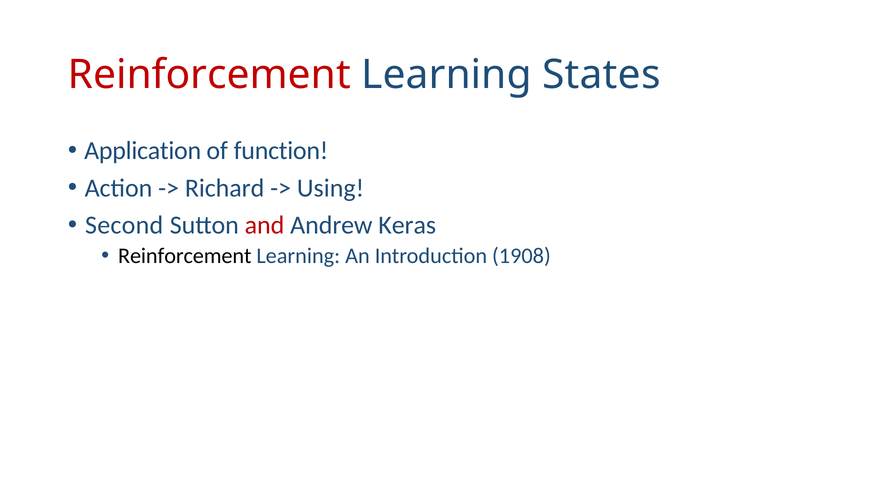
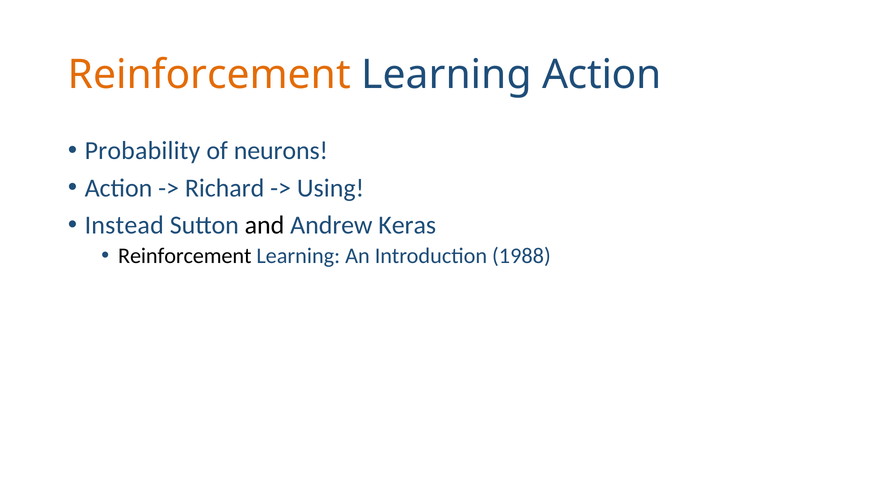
Reinforcement at (209, 75) colour: red -> orange
Learning States: States -> Action
Application: Application -> Probability
function: function -> neurons
Second: Second -> Instead
and colour: red -> black
1908: 1908 -> 1988
